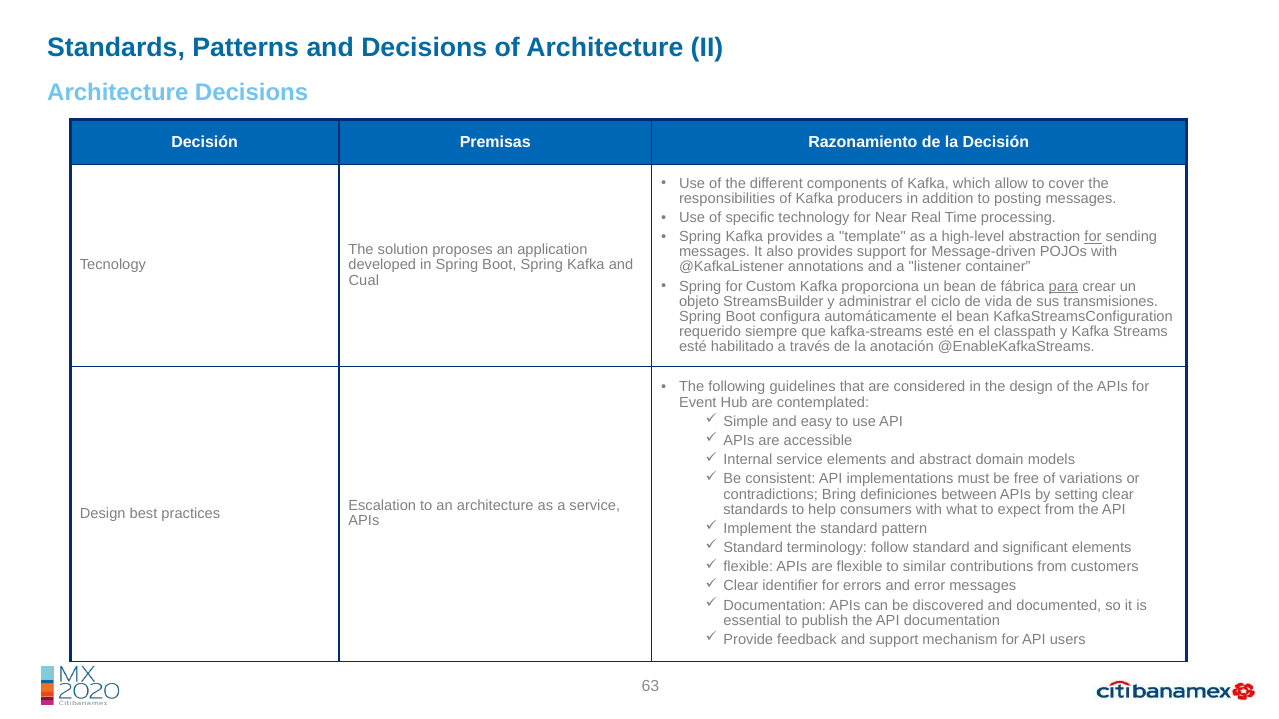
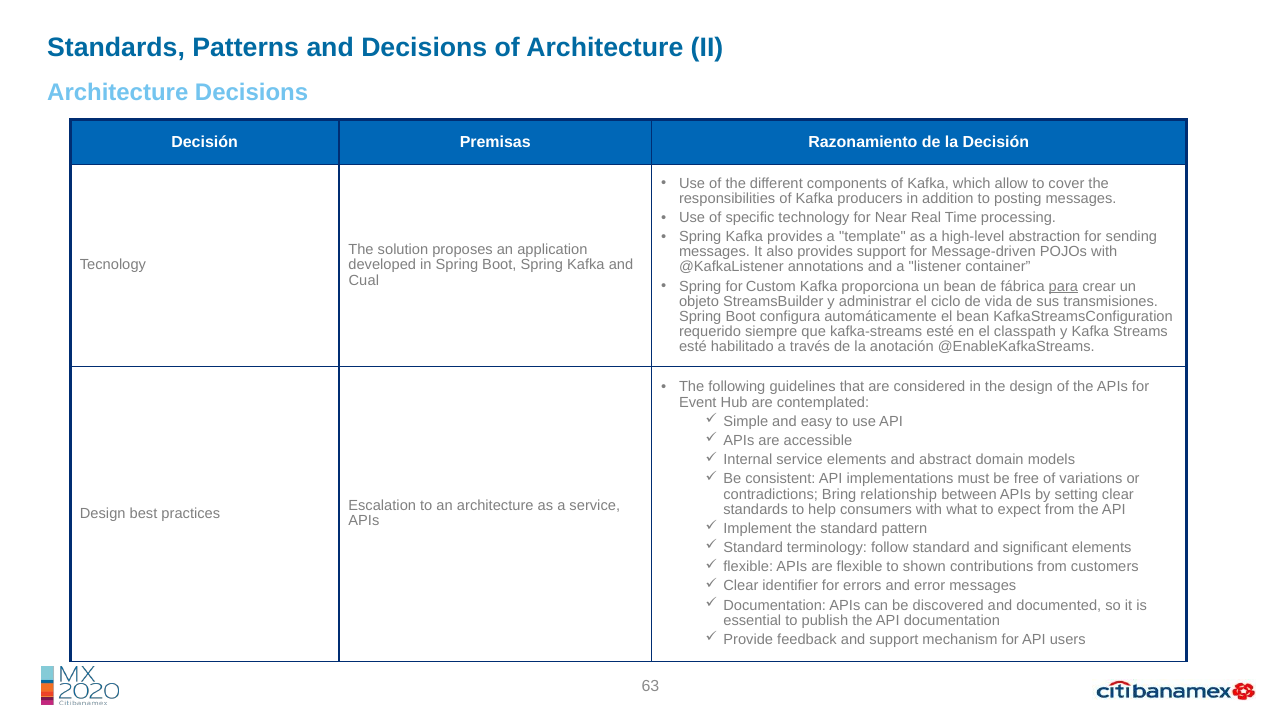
for at (1093, 237) underline: present -> none
definiciones: definiciones -> relationship
similar: similar -> shown
